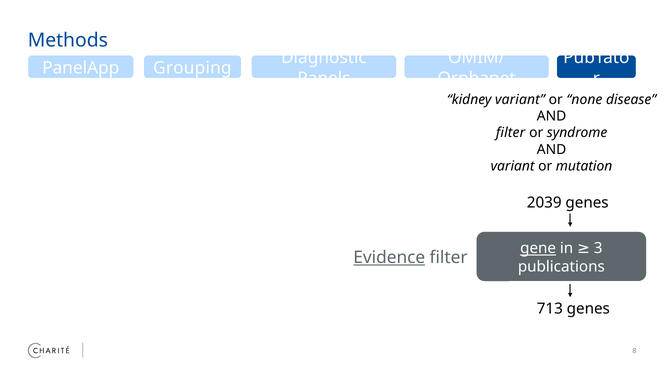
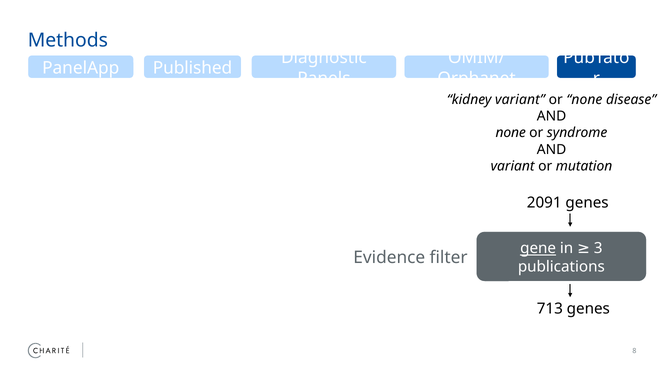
Grouping: Grouping -> Published
filter at (511, 133): filter -> none
2039: 2039 -> 2091
Evidence underline: present -> none
